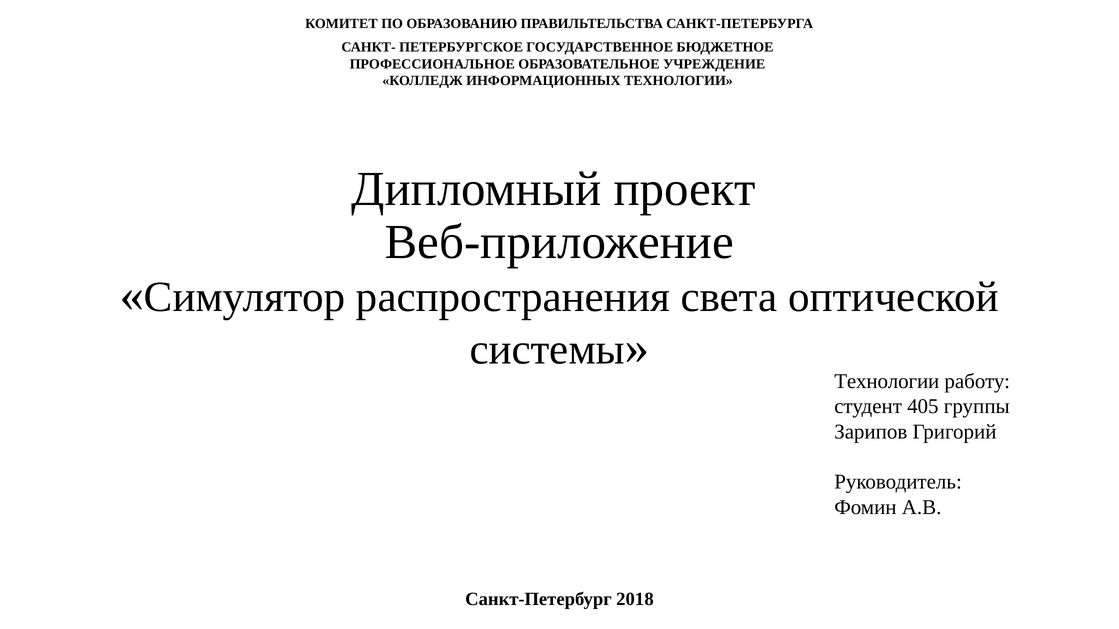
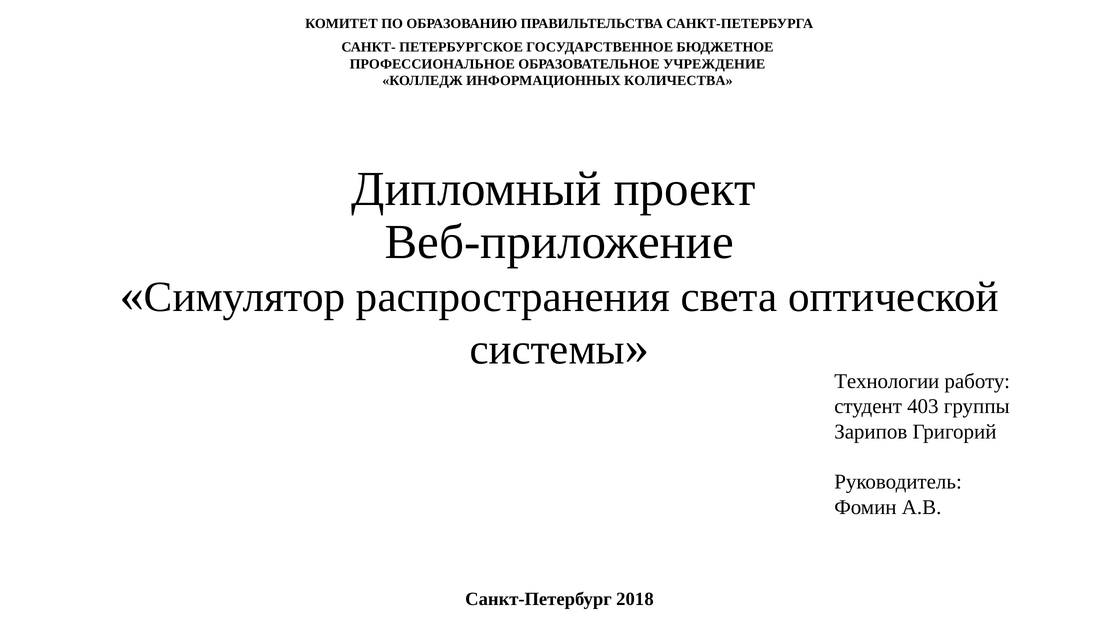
ИНФОРМАЦИОННЫХ ТЕХНОЛОГИИ: ТЕХНОЛОГИИ -> КОЛИЧЕСТВА
405: 405 -> 403
